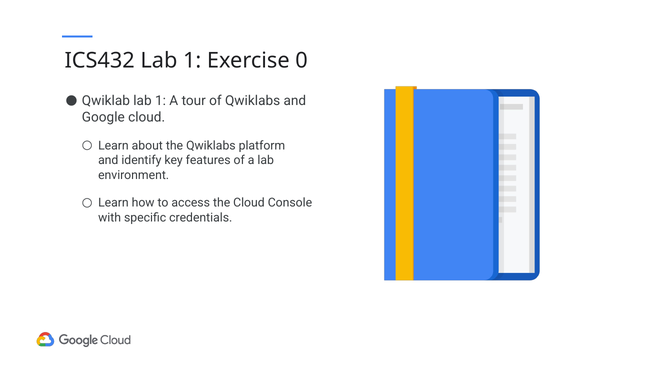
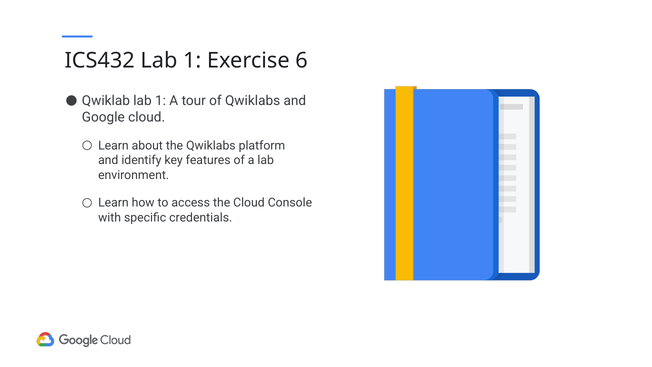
0: 0 -> 6
